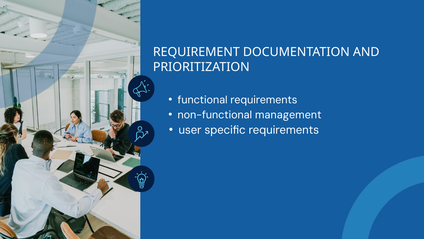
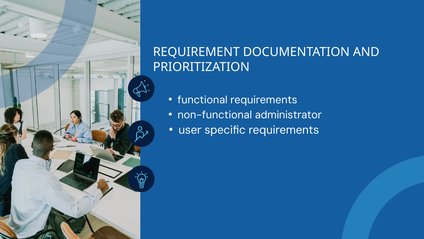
management: management -> administrator
